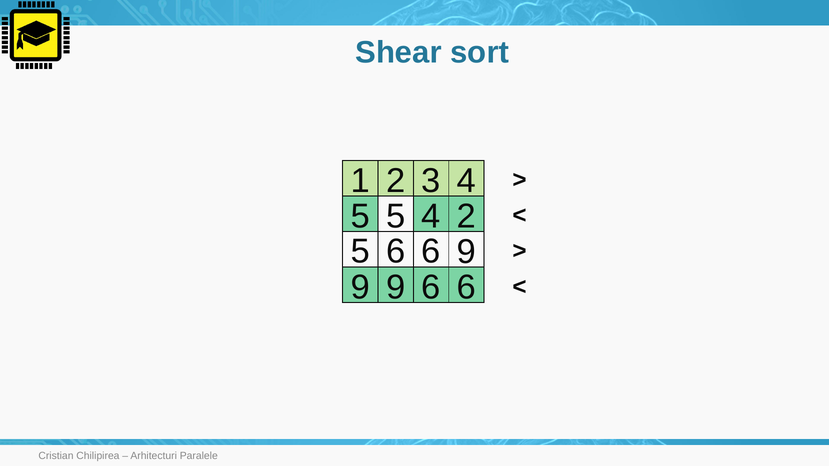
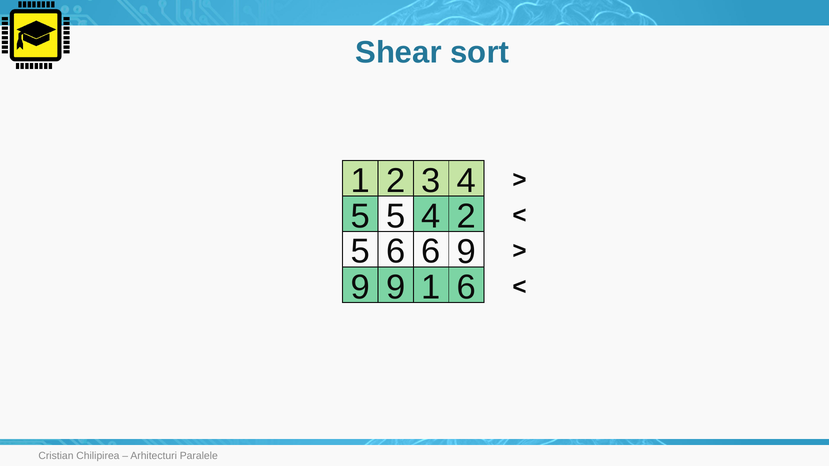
9 6: 6 -> 1
